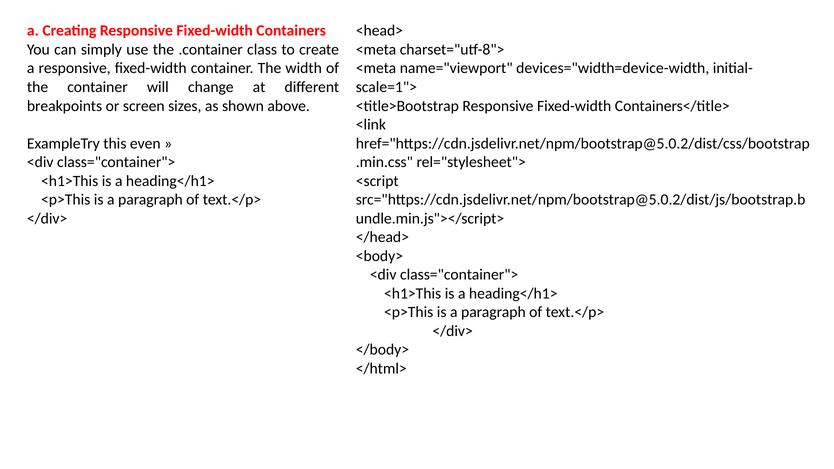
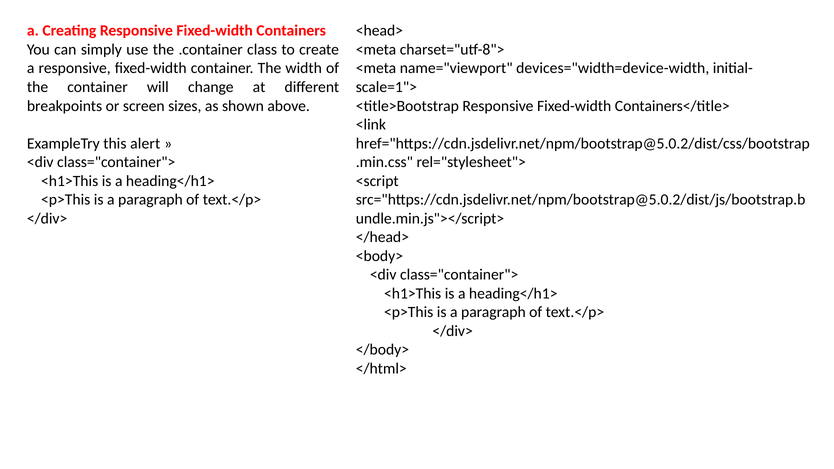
even: even -> alert
